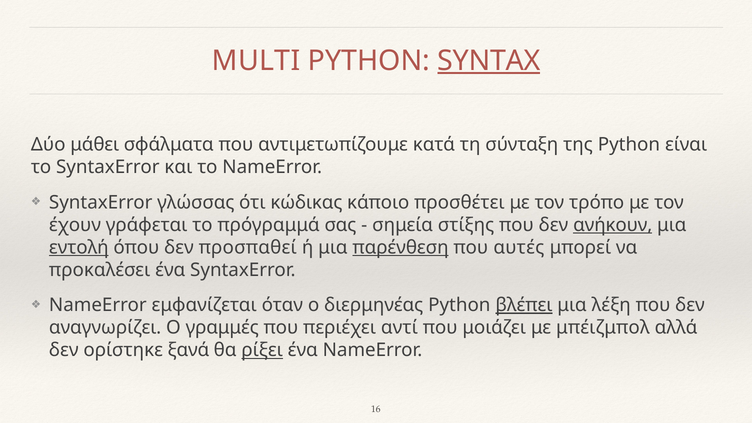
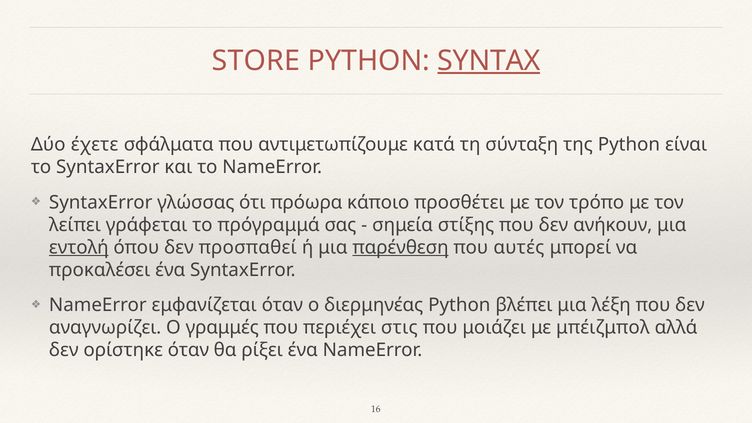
MULTI: MULTI -> STORE
μάθει: μάθει -> έχετε
κώδικας: κώδικας -> πρόωρα
έχουν: έχουν -> λείπει
ανήκουν underline: present -> none
βλέπει underline: present -> none
αντί: αντί -> στις
ορίστηκε ξανά: ξανά -> όταν
ρίξει underline: present -> none
